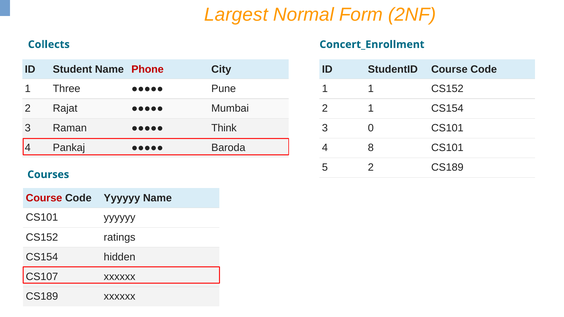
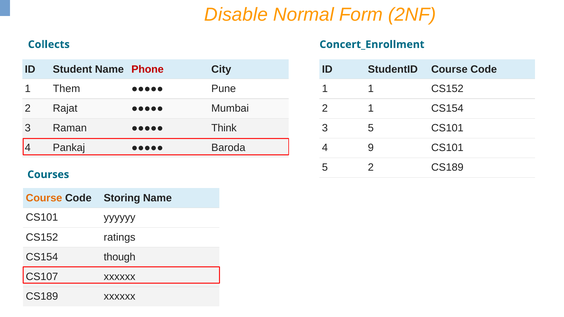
Largest: Largest -> Disable
Three: Three -> Them
3 0: 0 -> 5
8: 8 -> 9
Course at (44, 198) colour: red -> orange
Code Yyyyyy: Yyyyyy -> Storing
hidden: hidden -> though
